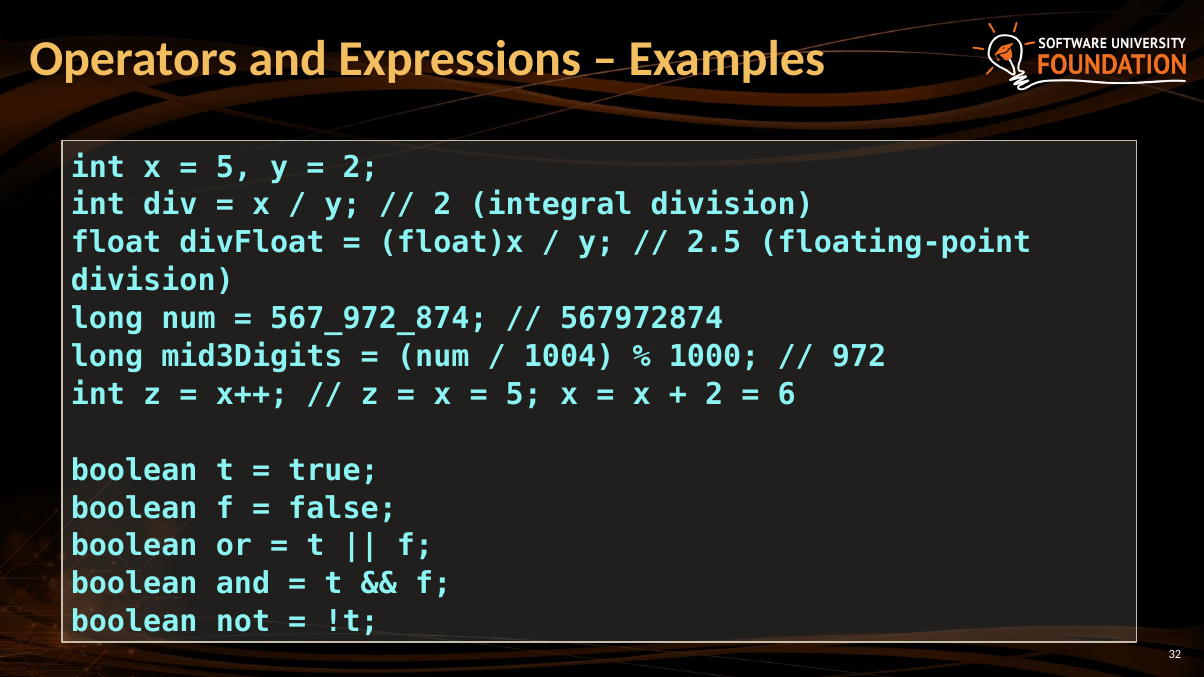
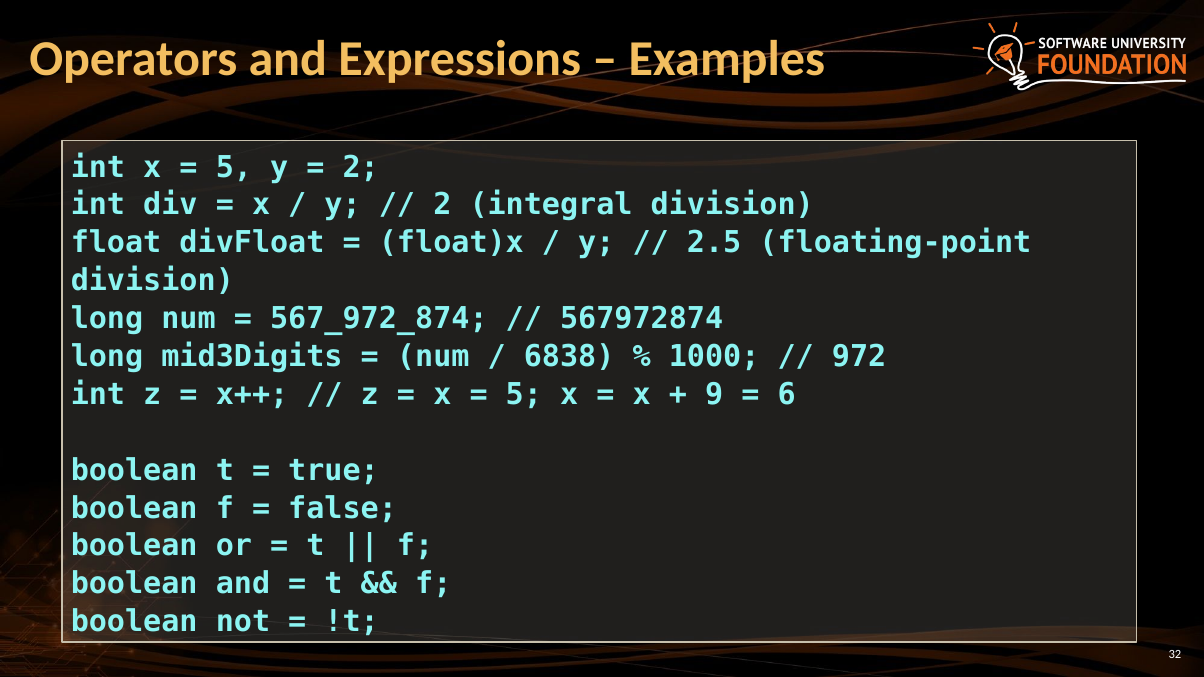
1004: 1004 -> 6838
2 at (714, 395): 2 -> 9
